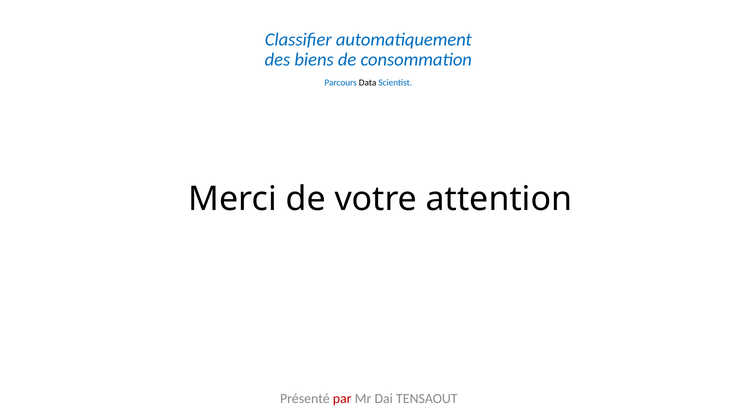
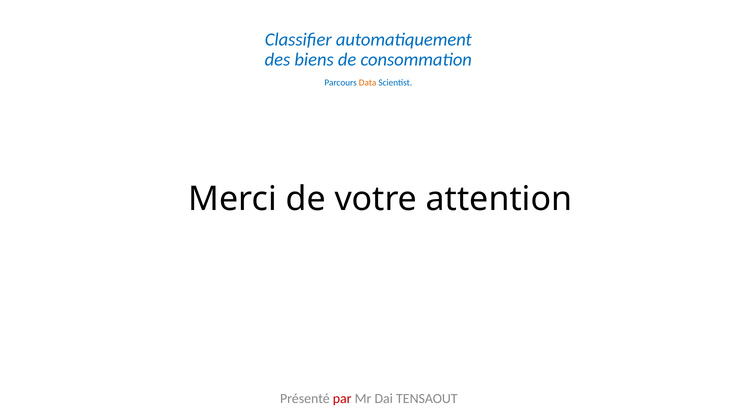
Data colour: black -> orange
